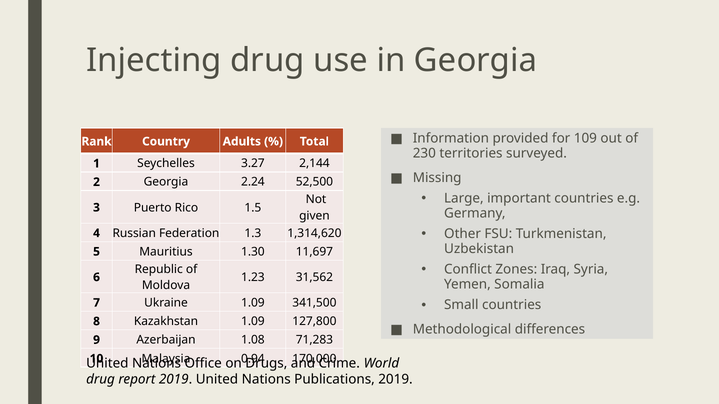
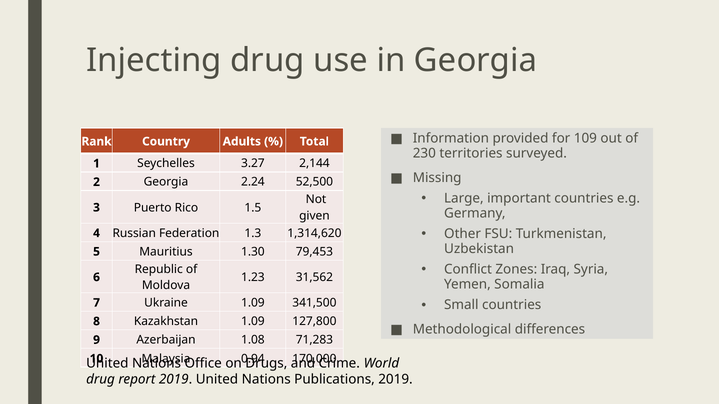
11,697: 11,697 -> 79,453
